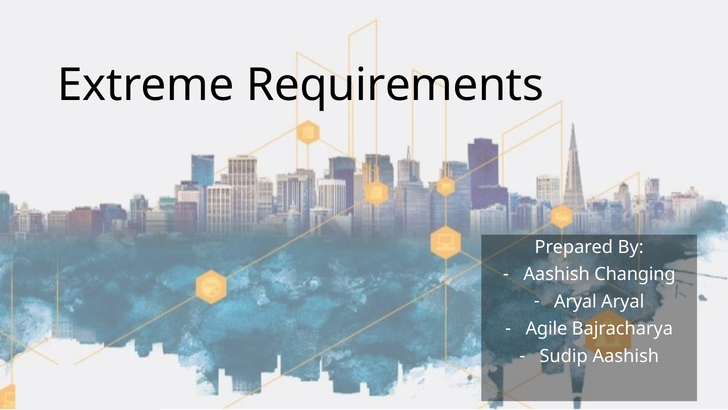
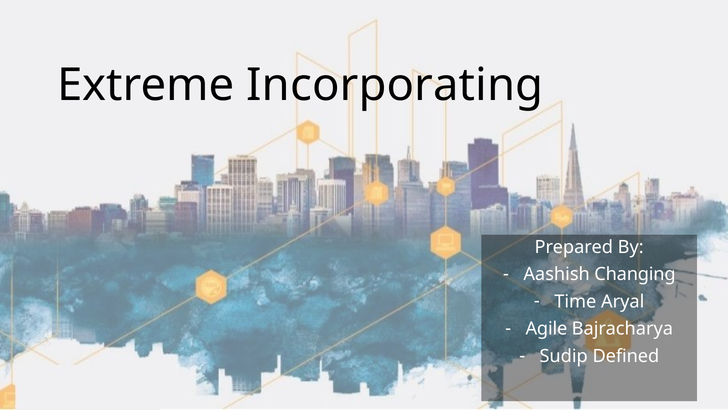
Requirements: Requirements -> Incorporating
Aryal at (575, 301): Aryal -> Time
Sudip Aashish: Aashish -> Defined
